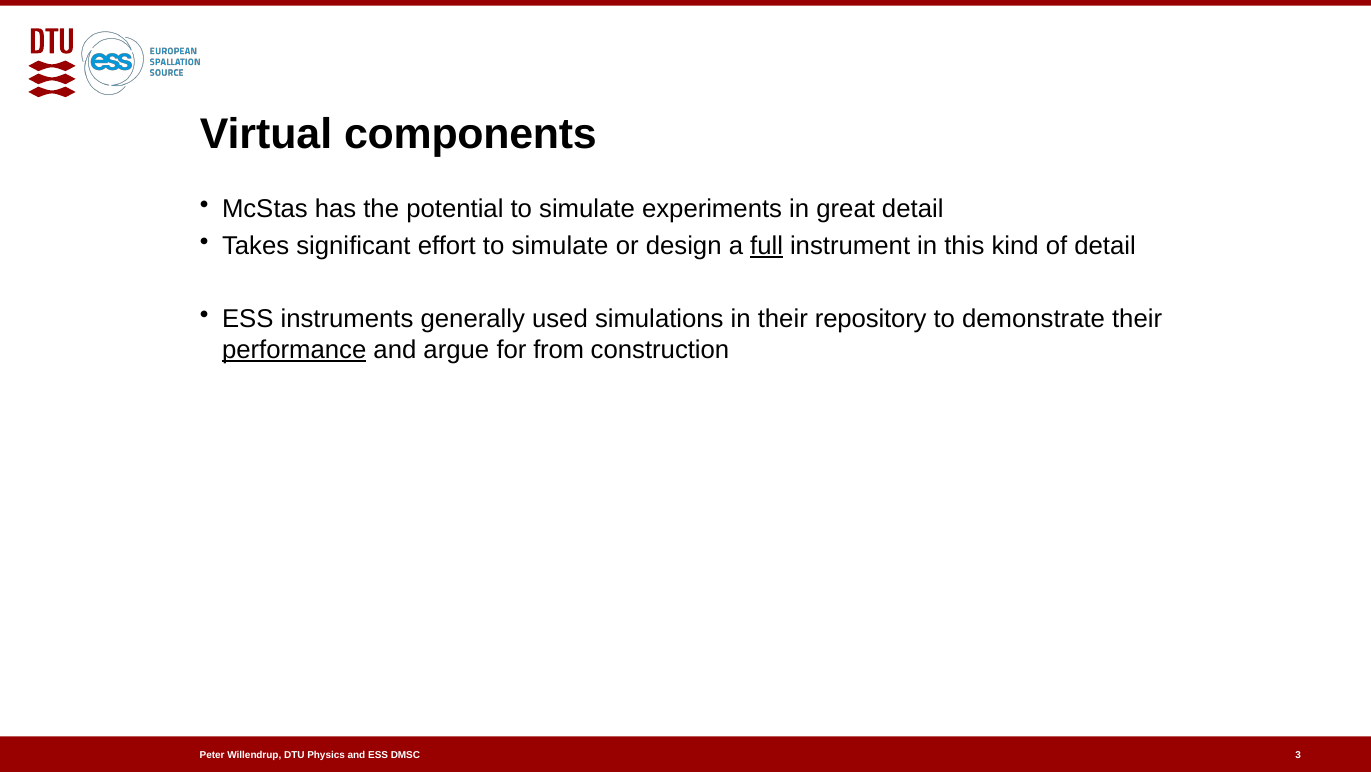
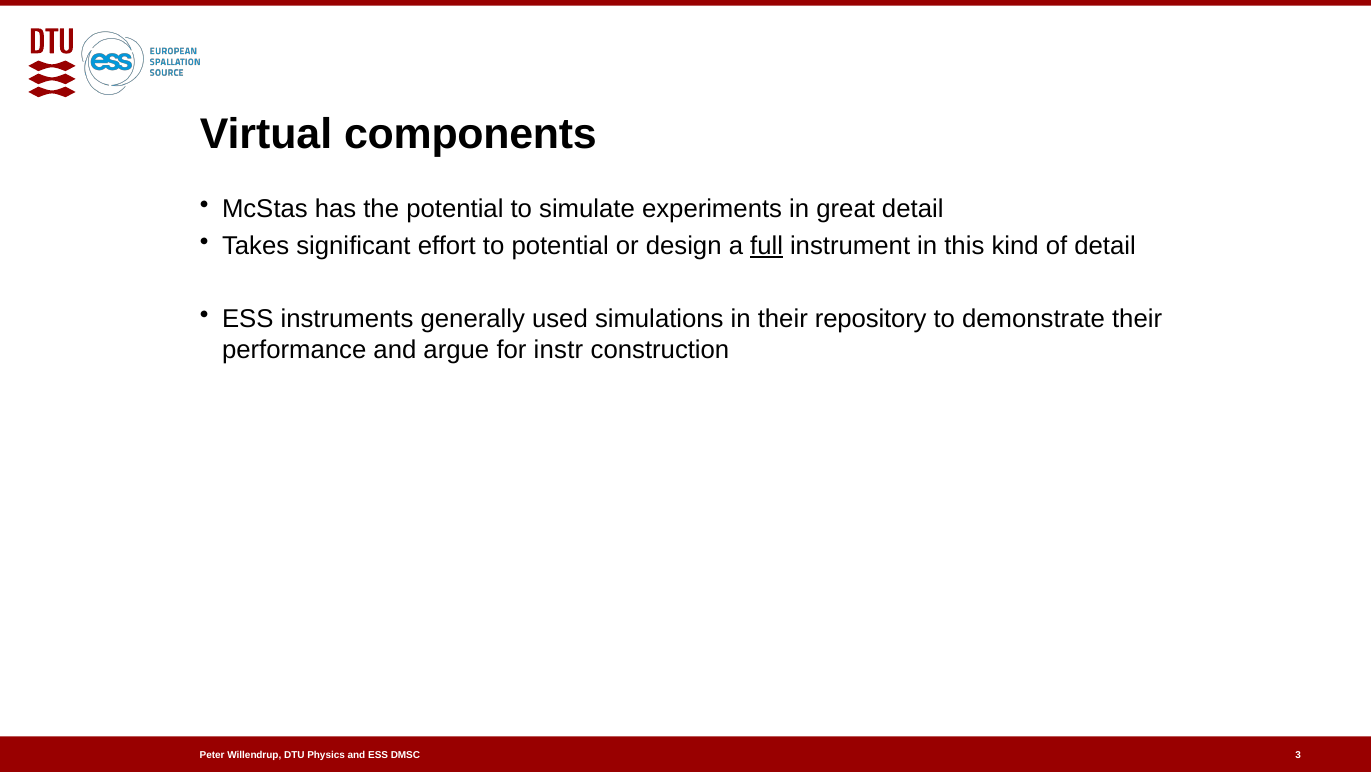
effort to simulate: simulate -> potential
performance underline: present -> none
from: from -> instr
